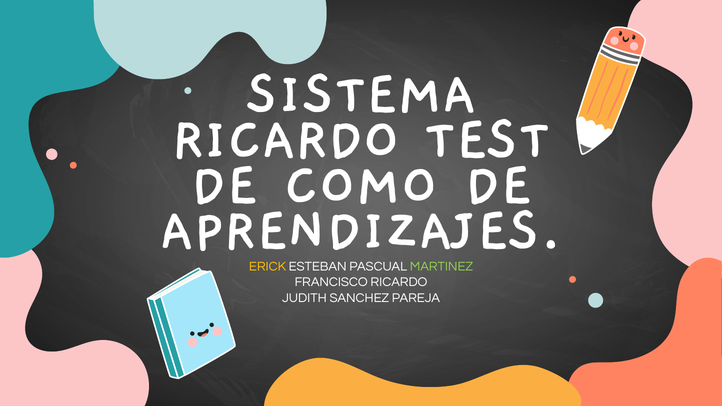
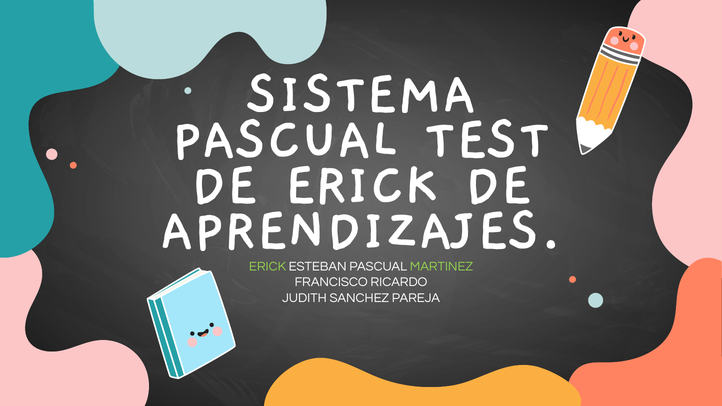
RICARDO at (285, 136): RICARDO -> PASCUAL
DE COMO: COMO -> ERICK
ERICK at (267, 267) colour: yellow -> light green
